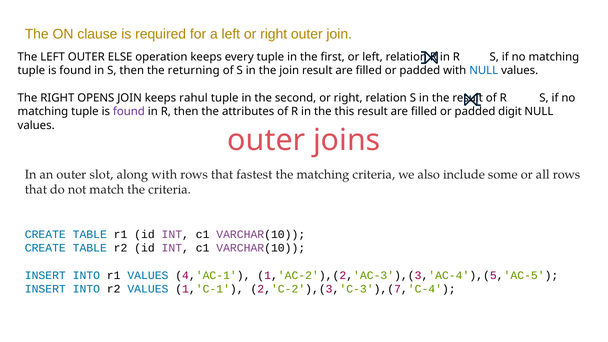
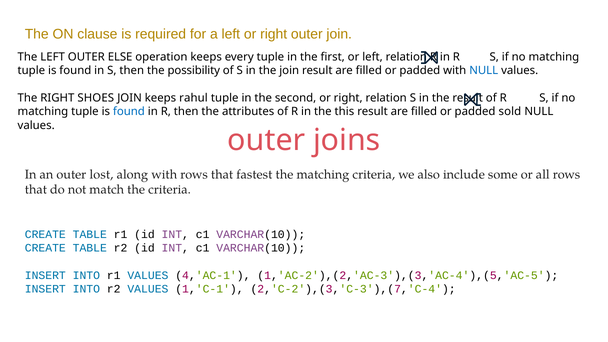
returning: returning -> possibility
OPENS: OPENS -> SHOES
found at (129, 112) colour: purple -> blue
digit: digit -> sold
slot: slot -> lost
